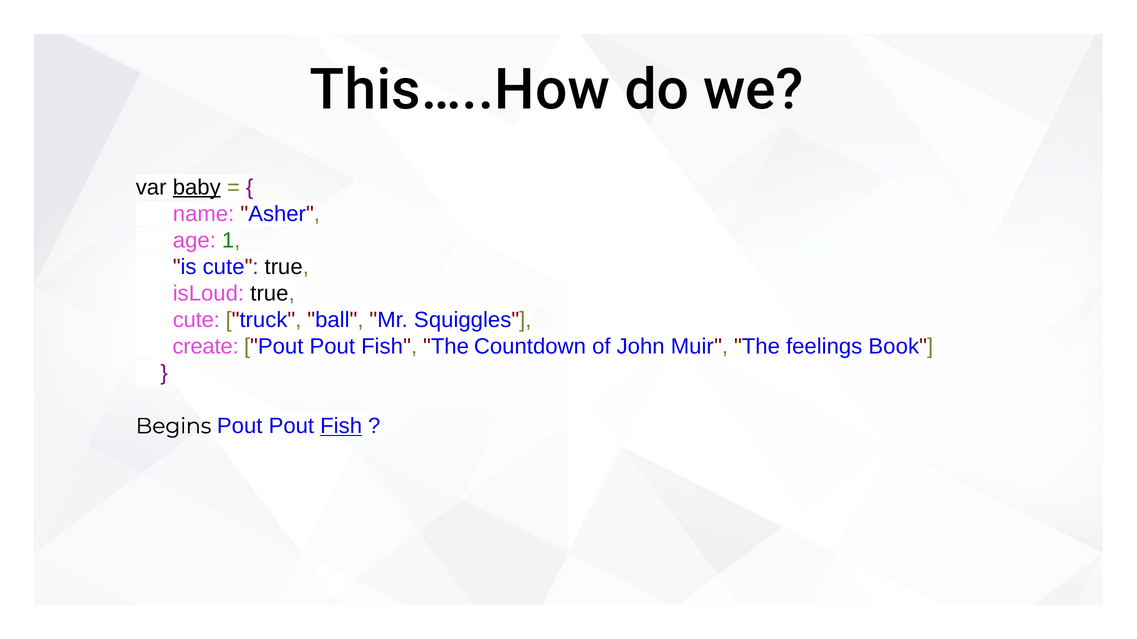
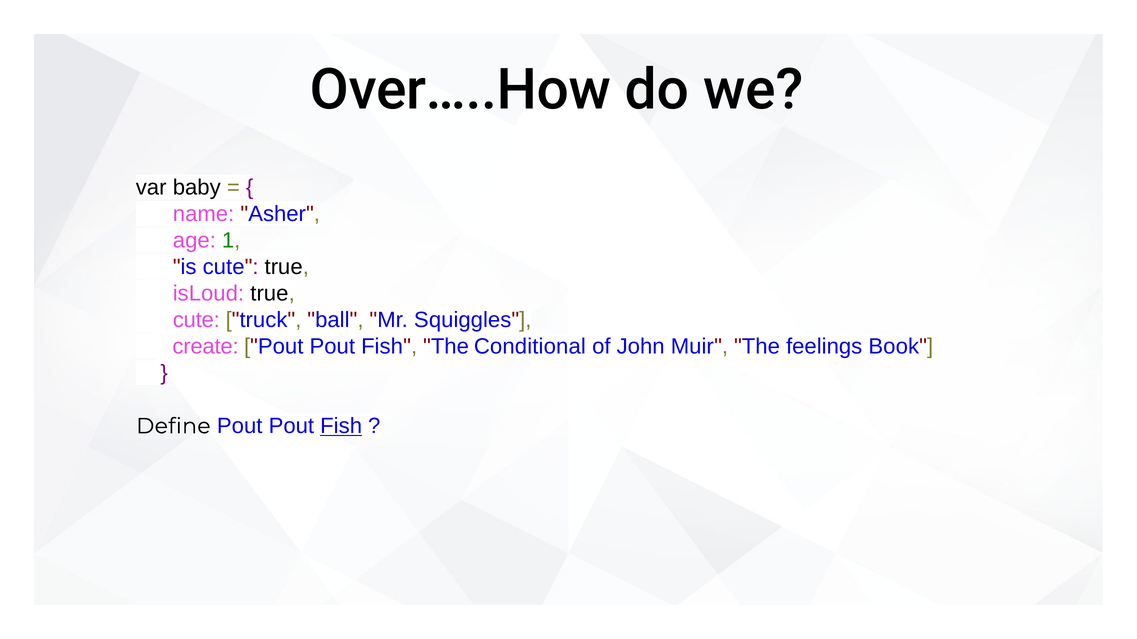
This…..How: This…..How -> Over…..How
baby underline: present -> none
Countdown: Countdown -> Conditional
Begins: Begins -> Define
